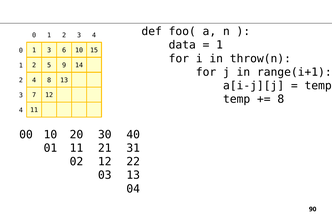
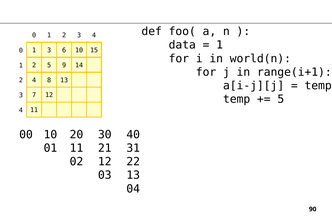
throw(n: throw(n -> world(n
8 at (281, 99): 8 -> 5
